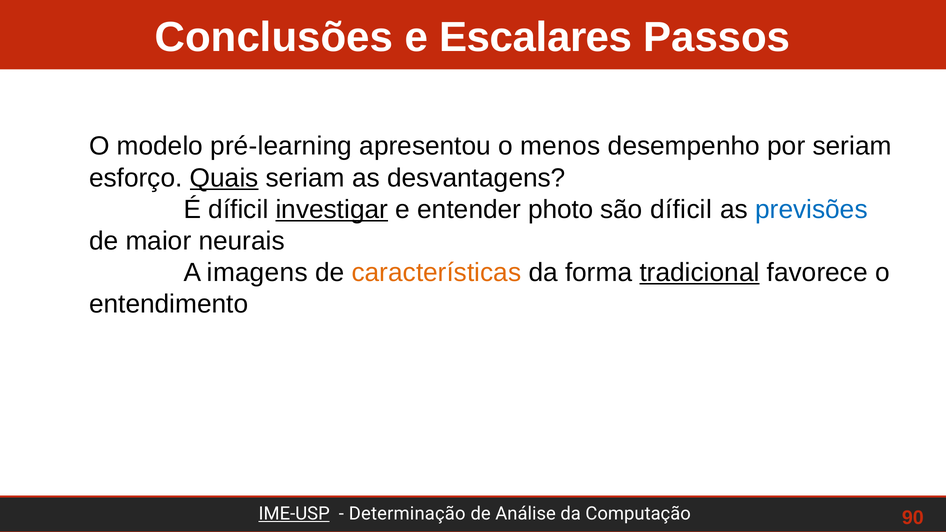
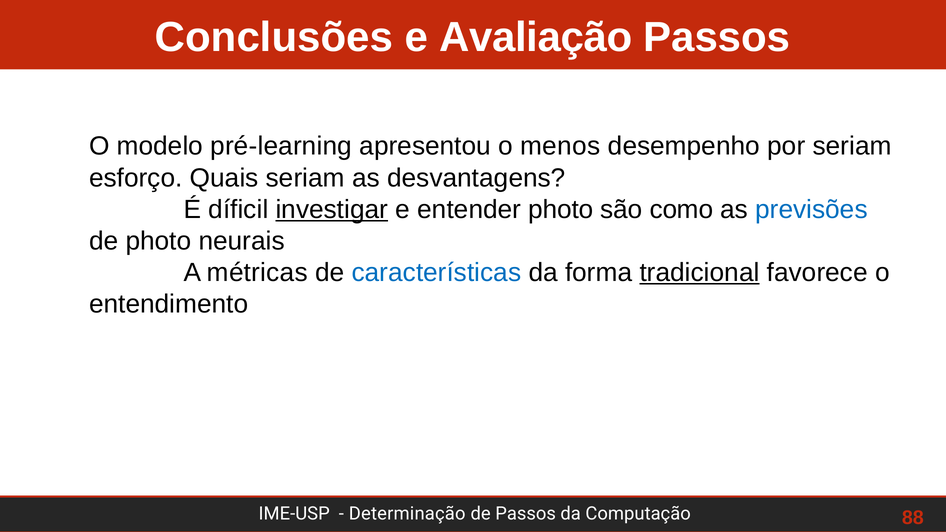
Escalares: Escalares -> Avaliação
Quais underline: present -> none
são díficil: díficil -> como
de maior: maior -> photo
imagens: imagens -> métricas
características colour: orange -> blue
IME-USP underline: present -> none
de Análise: Análise -> Passos
90: 90 -> 88
